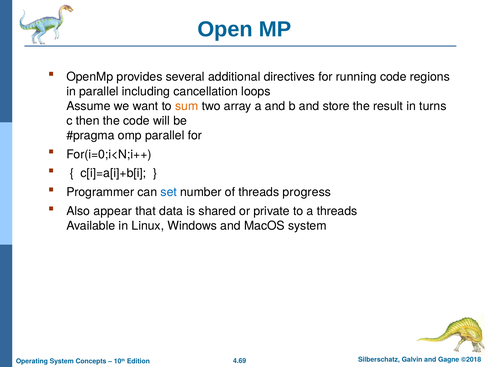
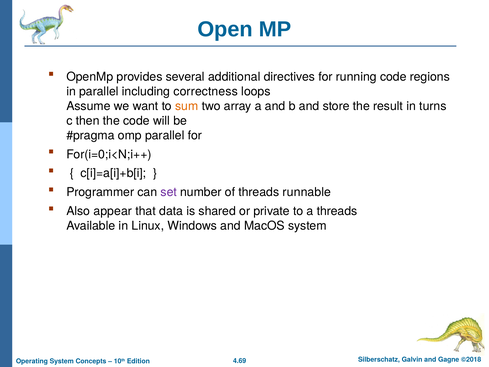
cancellation: cancellation -> correctness
set colour: blue -> purple
progress: progress -> runnable
